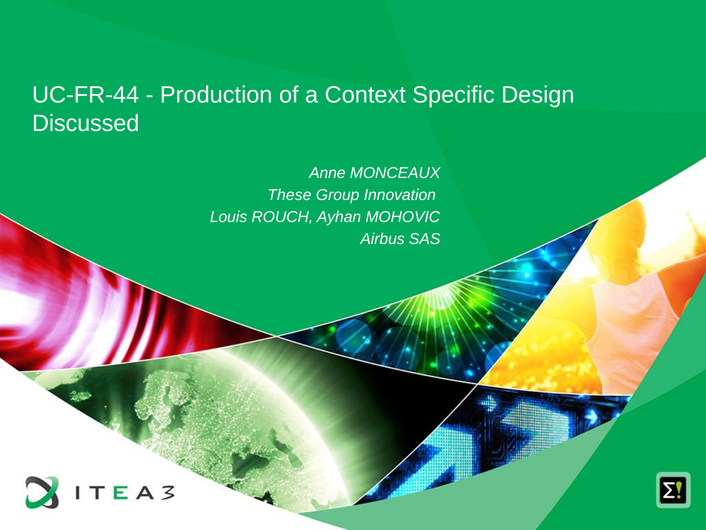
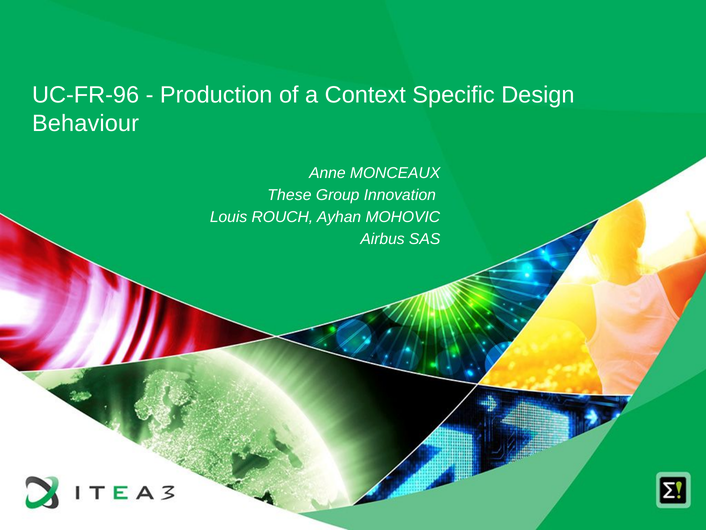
UC-FR-44: UC-FR-44 -> UC-FR-96
Discussed: Discussed -> Behaviour
